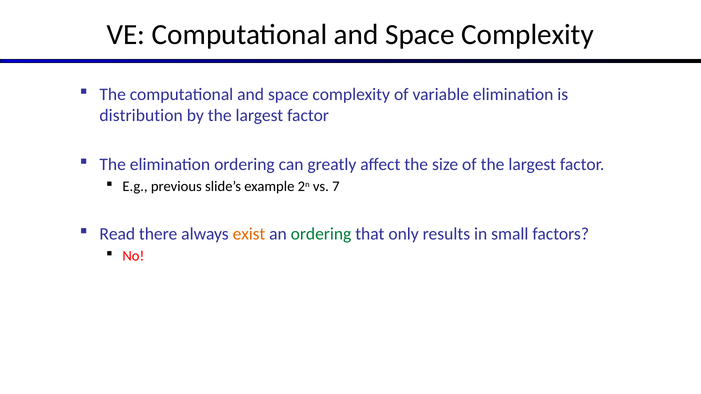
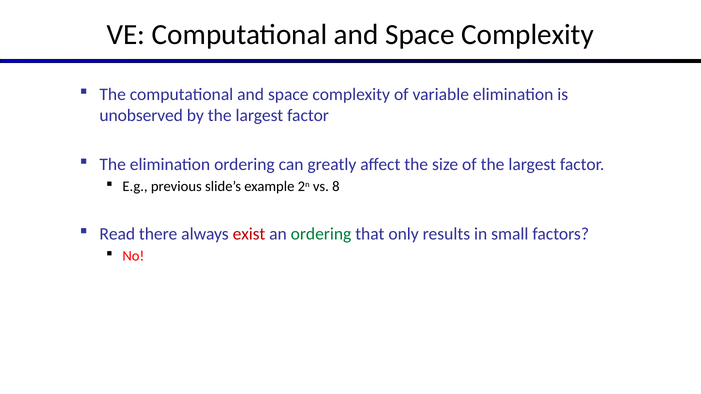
distribution: distribution -> unobserved
7: 7 -> 8
exist colour: orange -> red
